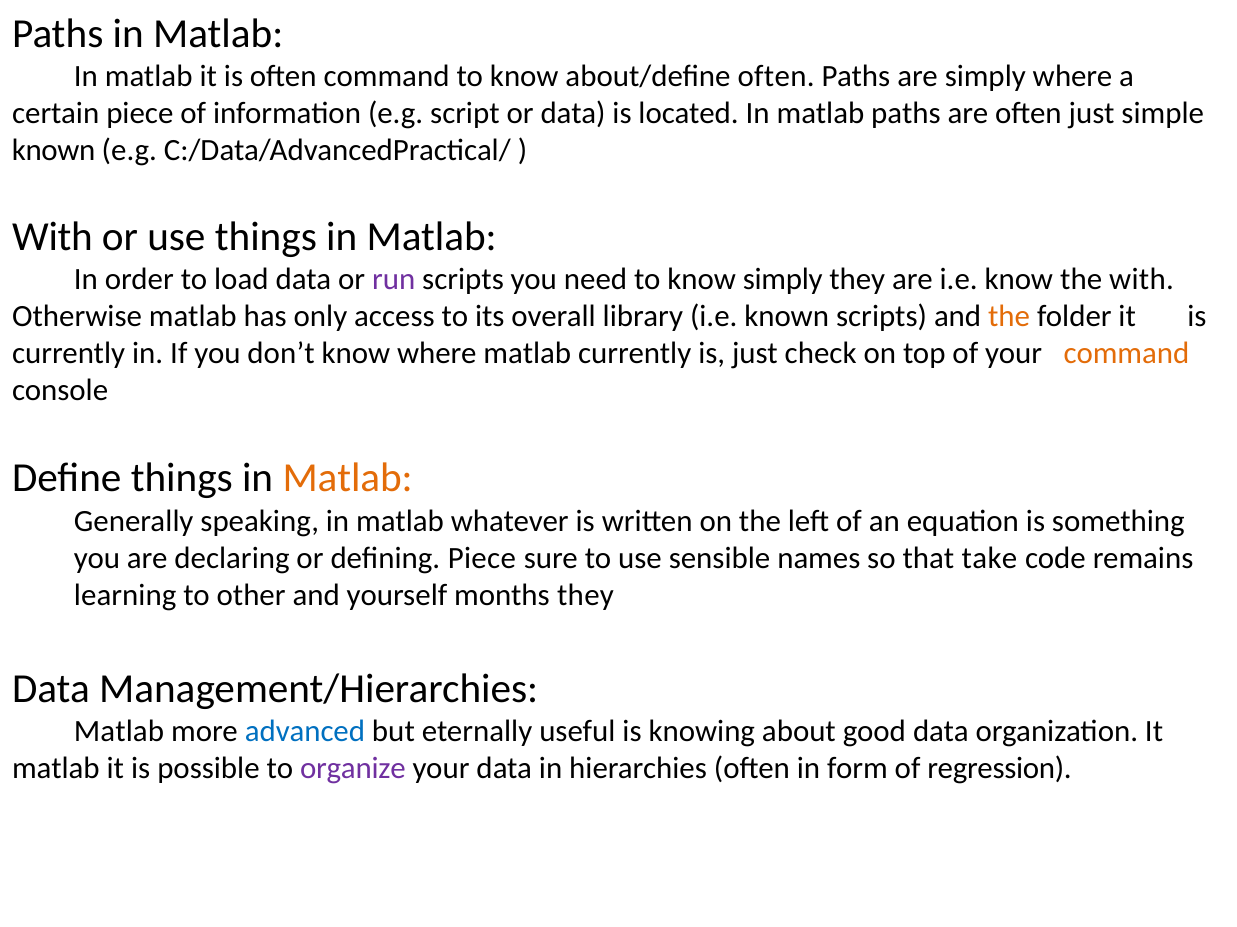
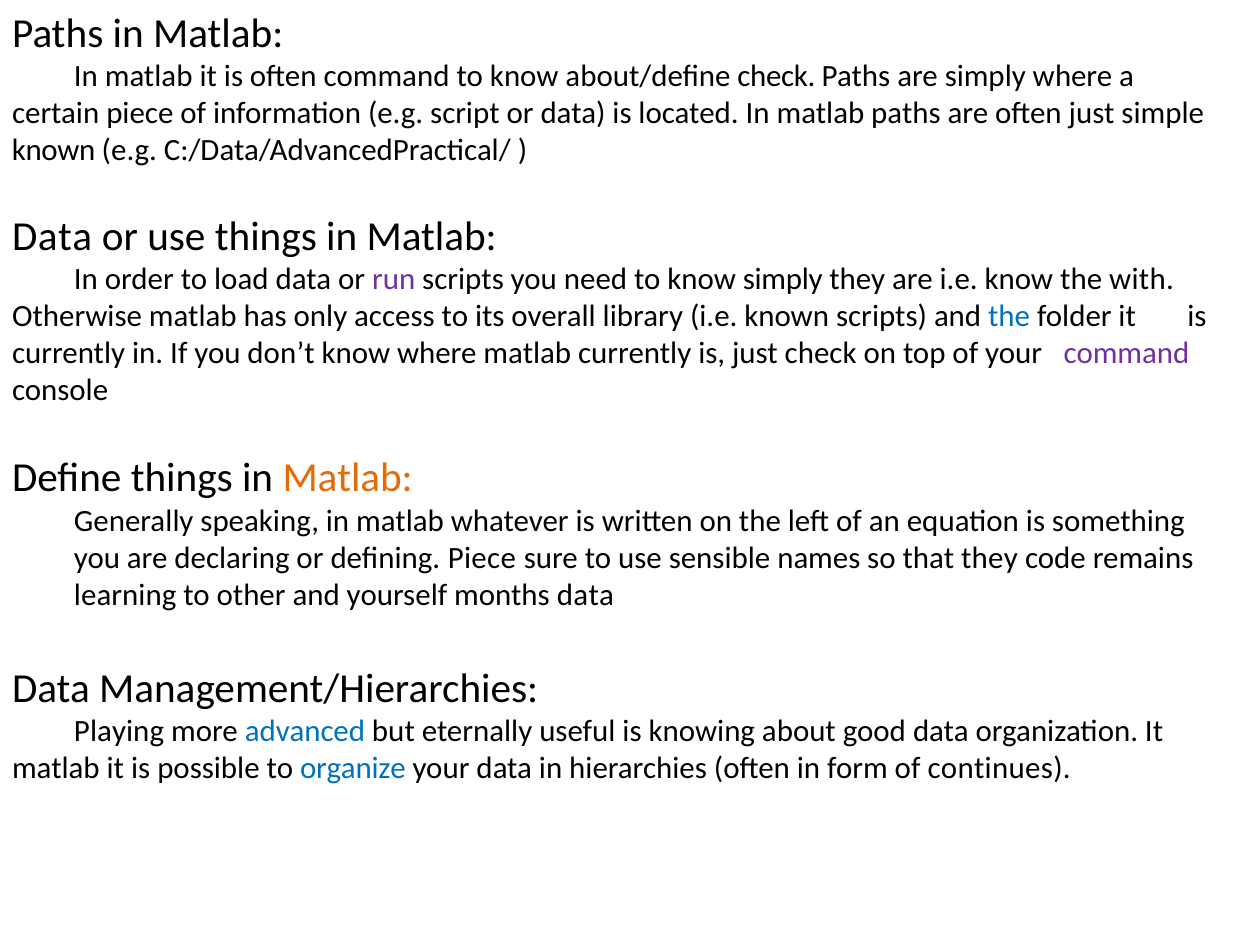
about/define often: often -> check
With at (52, 237): With -> Data
the at (1009, 316) colour: orange -> blue
command at (1126, 353) colour: orange -> purple
that take: take -> they
months they: they -> data
Matlab at (119, 732): Matlab -> Playing
organize colour: purple -> blue
regression: regression -> continues
